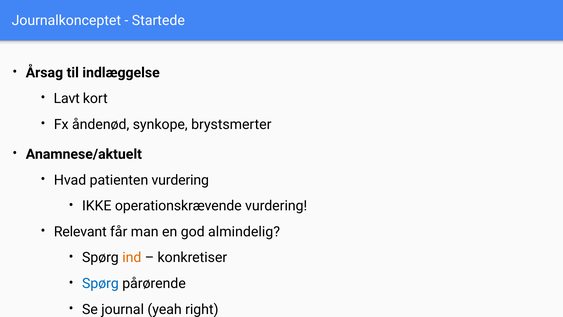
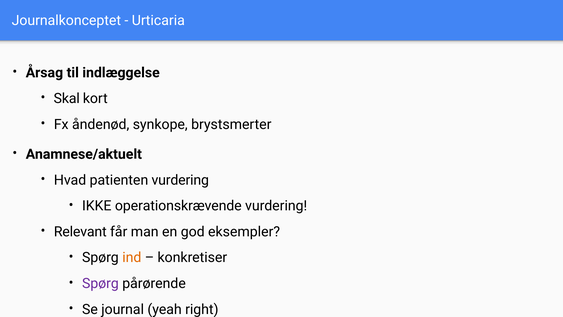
Startede: Startede -> Urticaria
Lavt: Lavt -> Skal
almindelig: almindelig -> eksempler
Spørg at (100, 283) colour: blue -> purple
